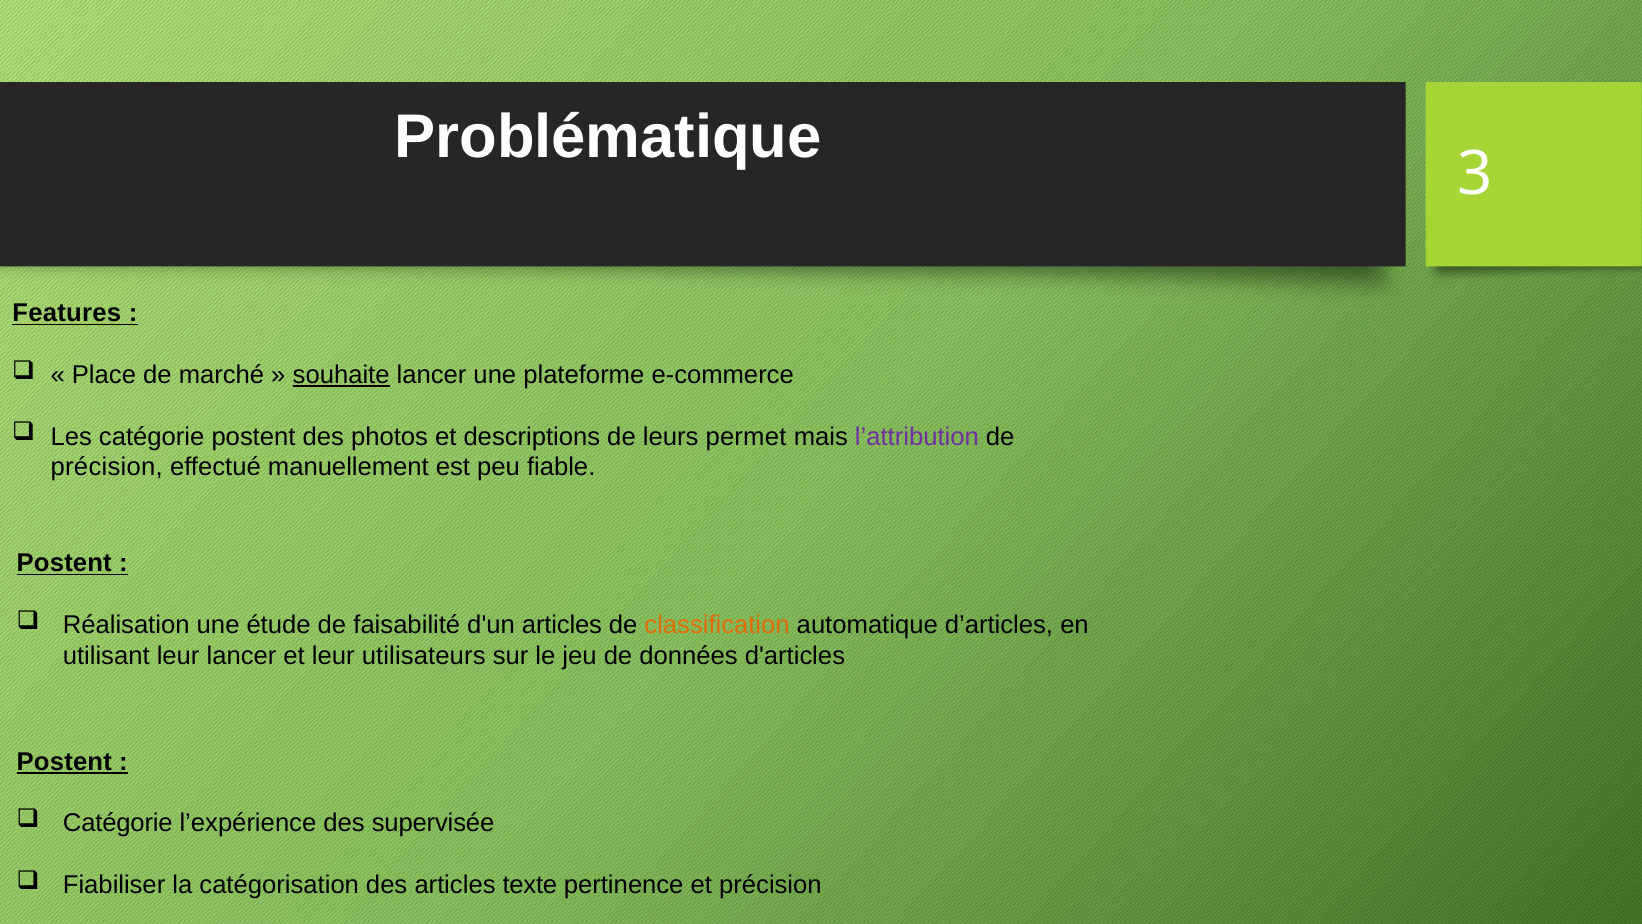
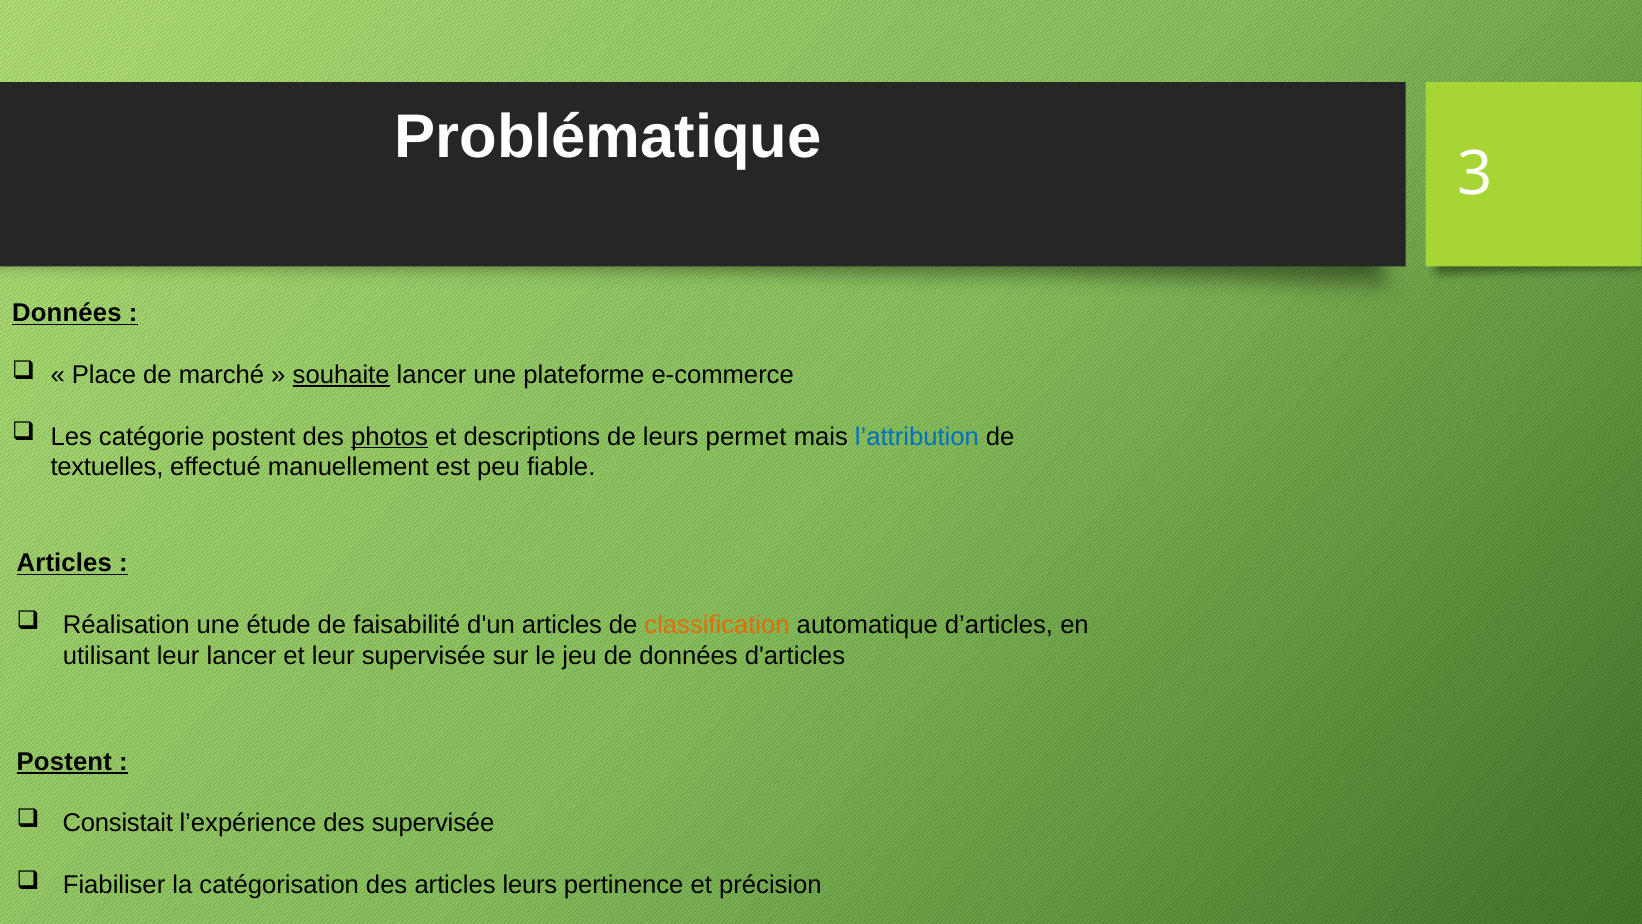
Features at (67, 313): Features -> Données
photos underline: none -> present
l’attribution colour: purple -> blue
précision at (107, 467): précision -> textuelles
Postent at (64, 563): Postent -> Articles
leur utilisateurs: utilisateurs -> supervisée
Catégorie at (118, 823): Catégorie -> Consistait
articles texte: texte -> leurs
